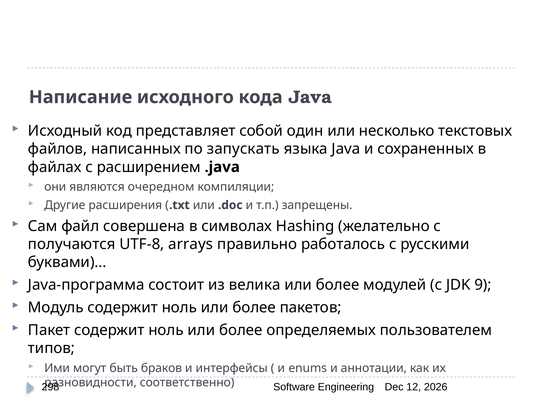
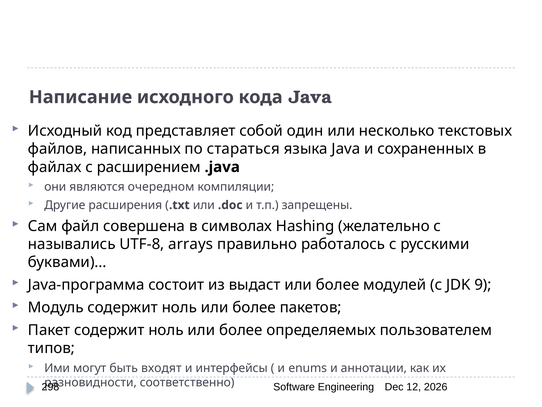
запускать: запускать -> стараться
получаются: получаются -> назывались
велика: велика -> выдаст
браков: браков -> входят
